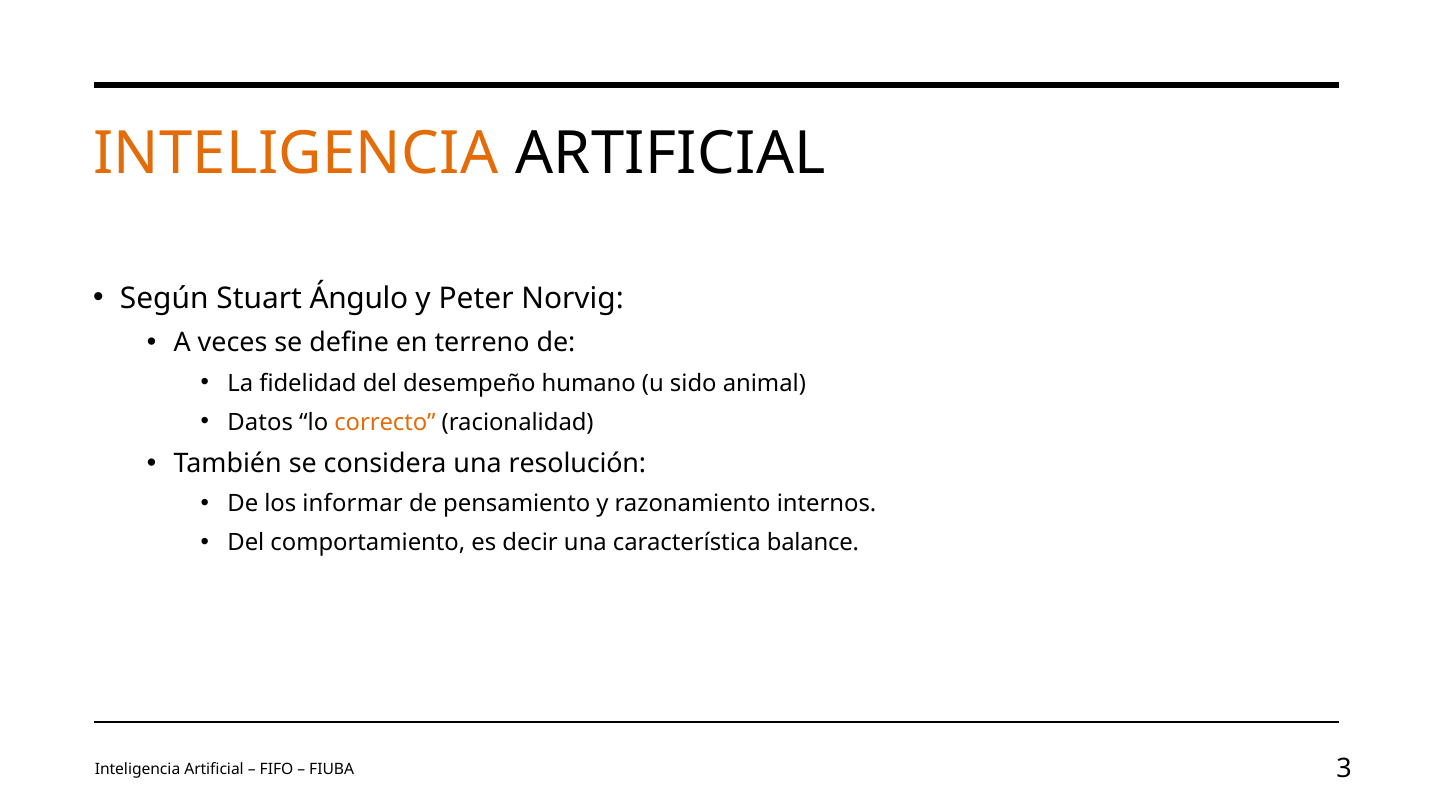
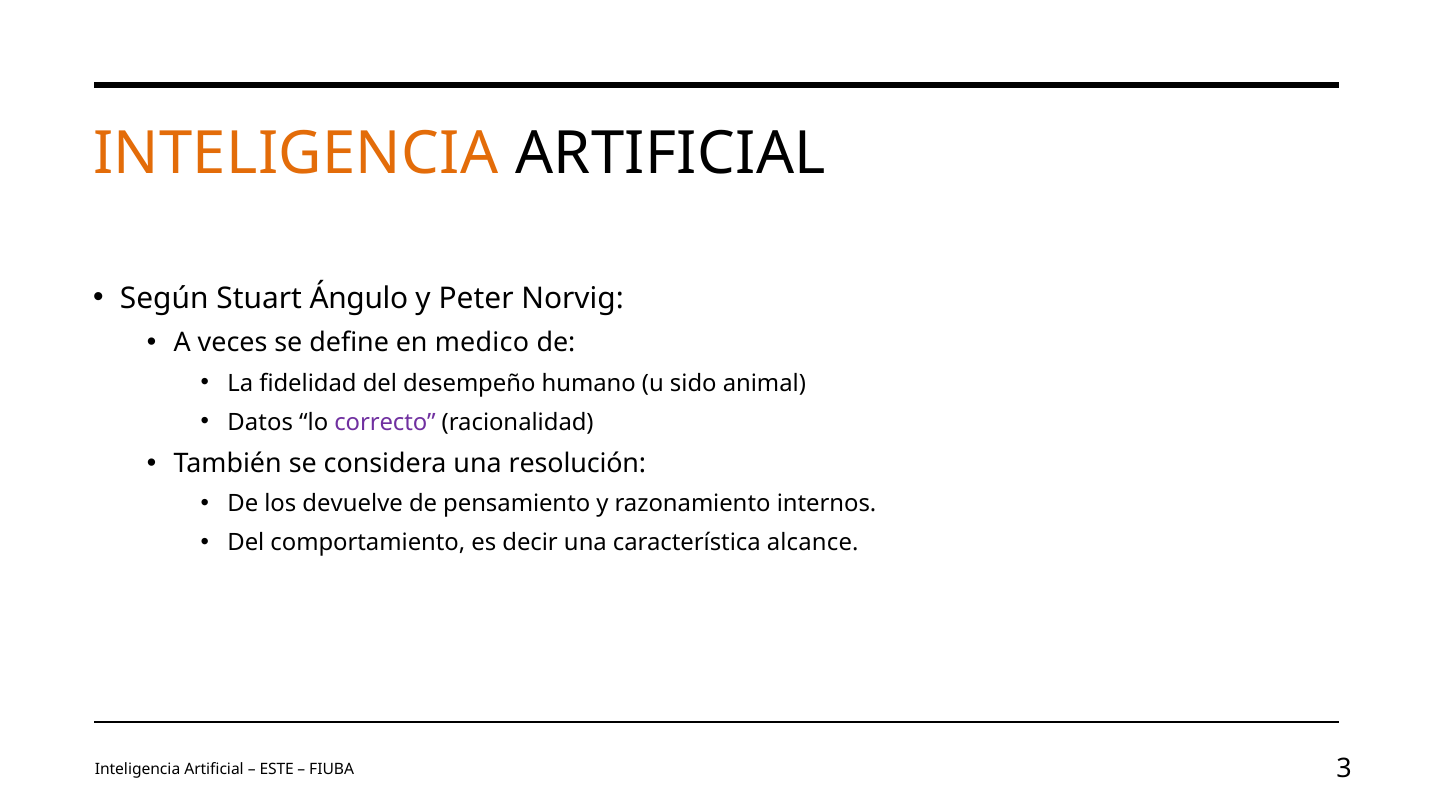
terreno: terreno -> medico
correcto colour: orange -> purple
informar: informar -> devuelve
balance: balance -> alcance
FIFO: FIFO -> ESTE
